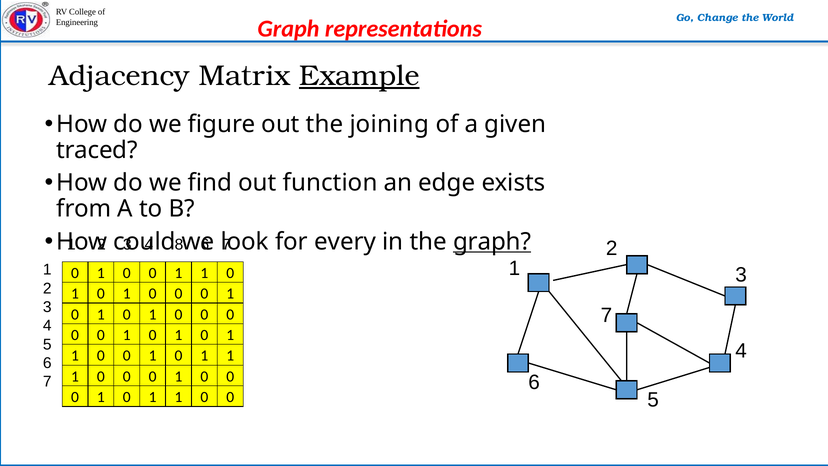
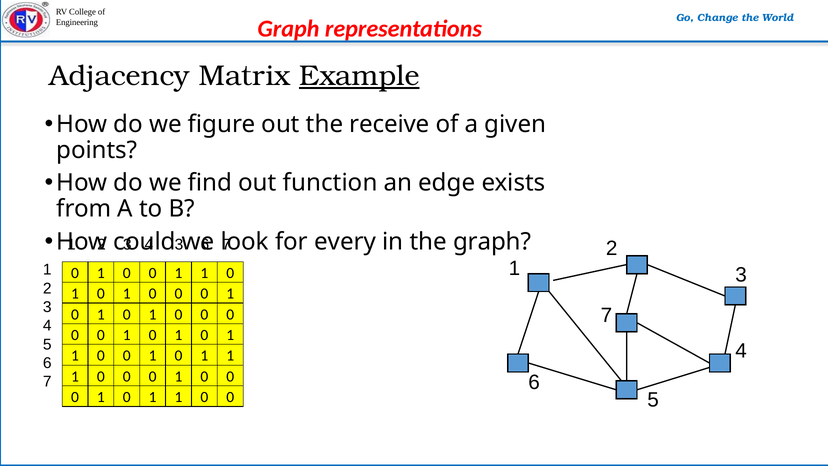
joining: joining -> receive
traced: traced -> points
graph at (492, 241) underline: present -> none
8 at (179, 245): 8 -> 3
